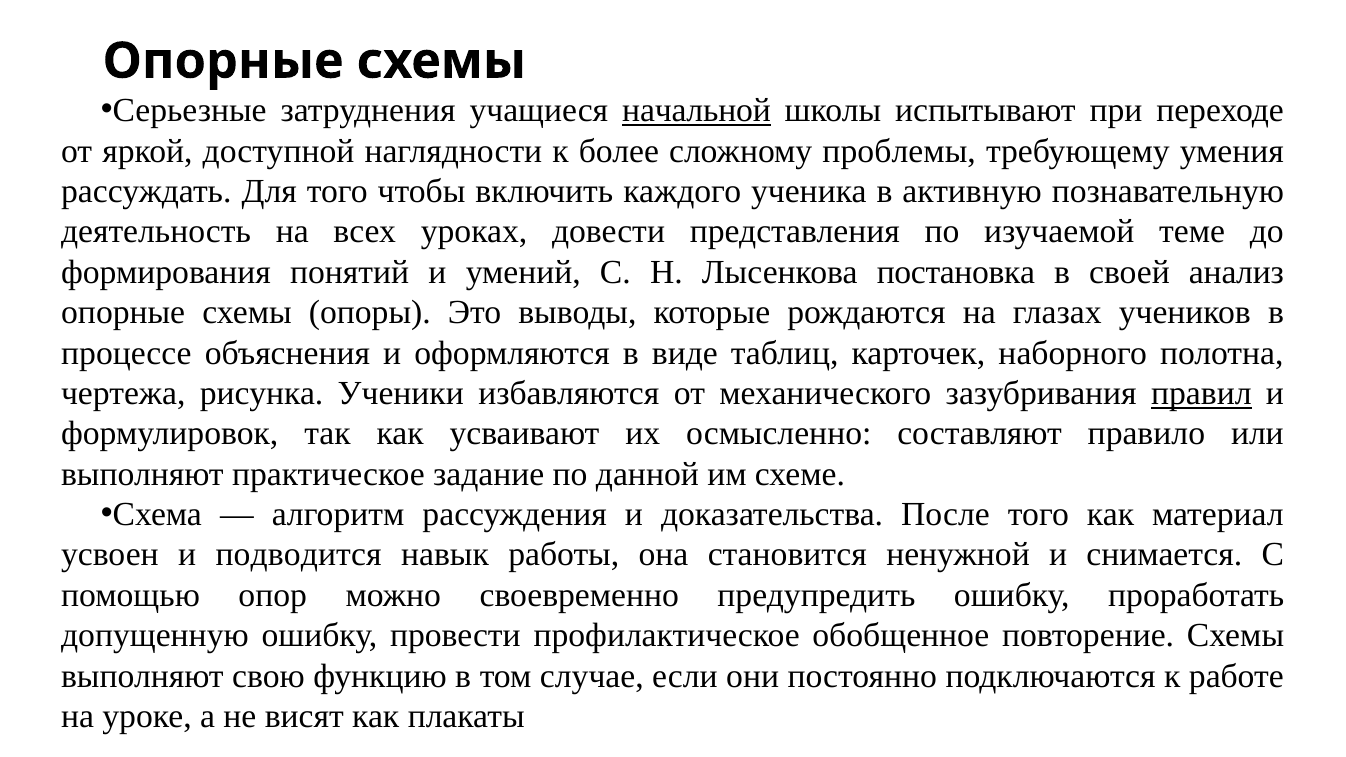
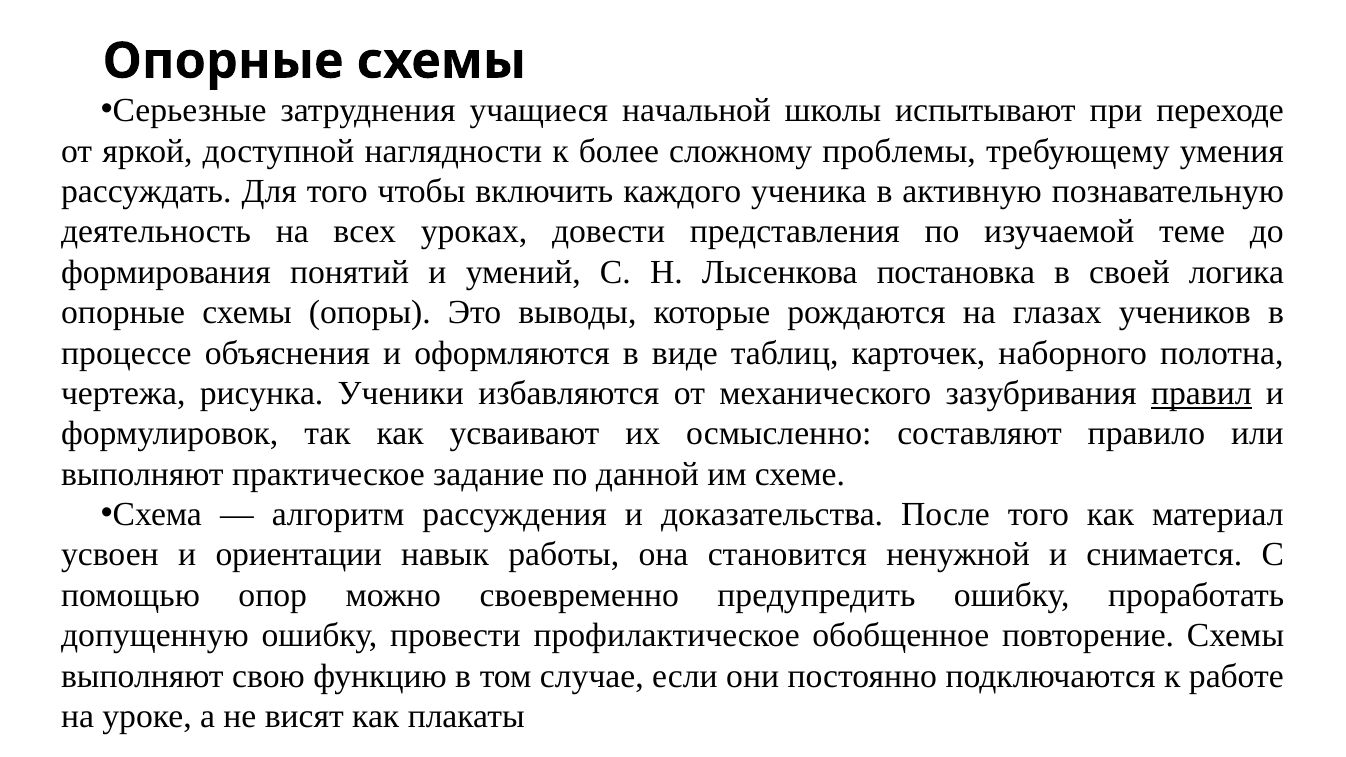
начальной underline: present -> none
анализ: анализ -> логика
подводится: подводится -> ориентации
